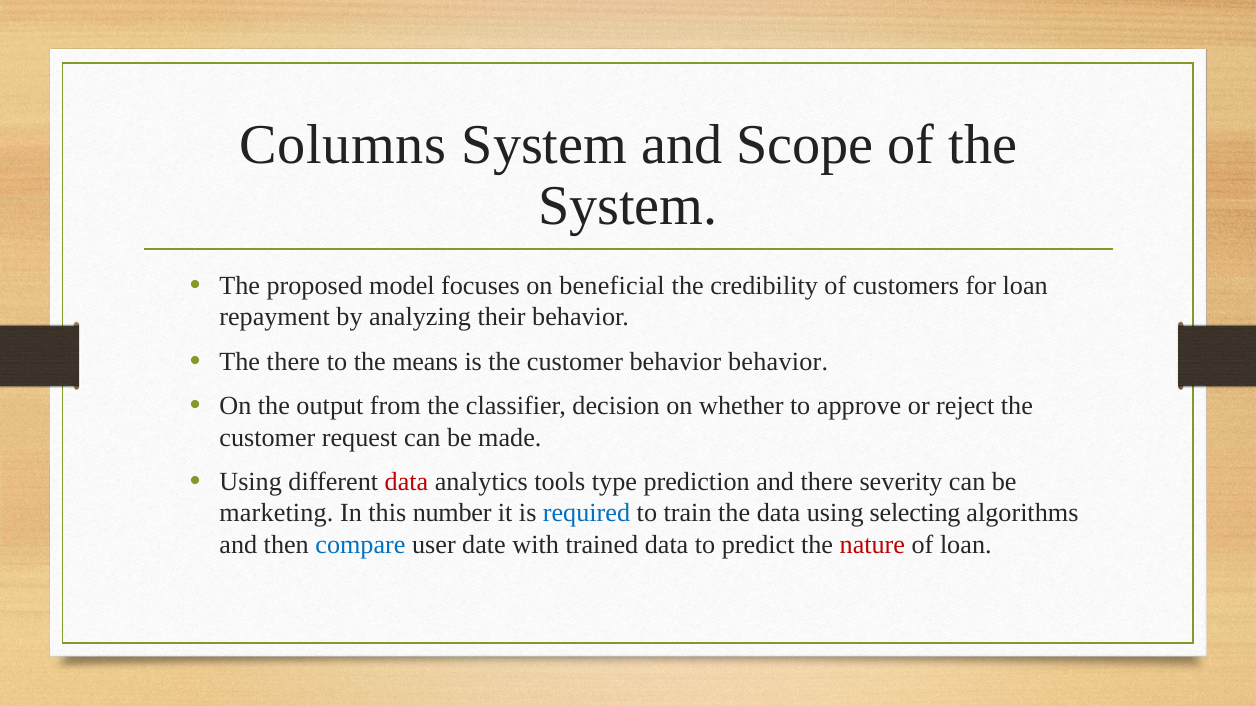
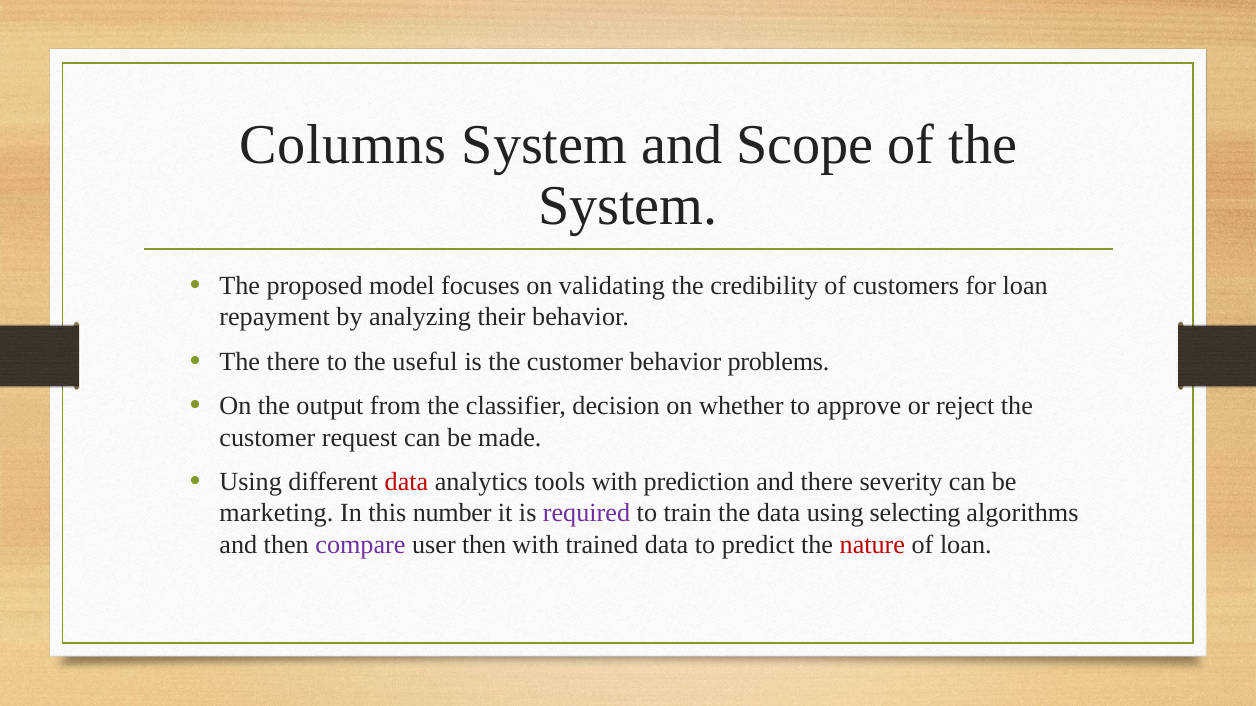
beneficial: beneficial -> validating
means: means -> useful
behavior behavior: behavior -> problems
tools type: type -> with
required colour: blue -> purple
compare colour: blue -> purple
user date: date -> then
